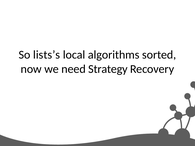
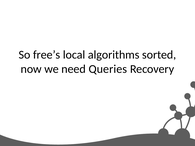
lists’s: lists’s -> free’s
Strategy: Strategy -> Queries
